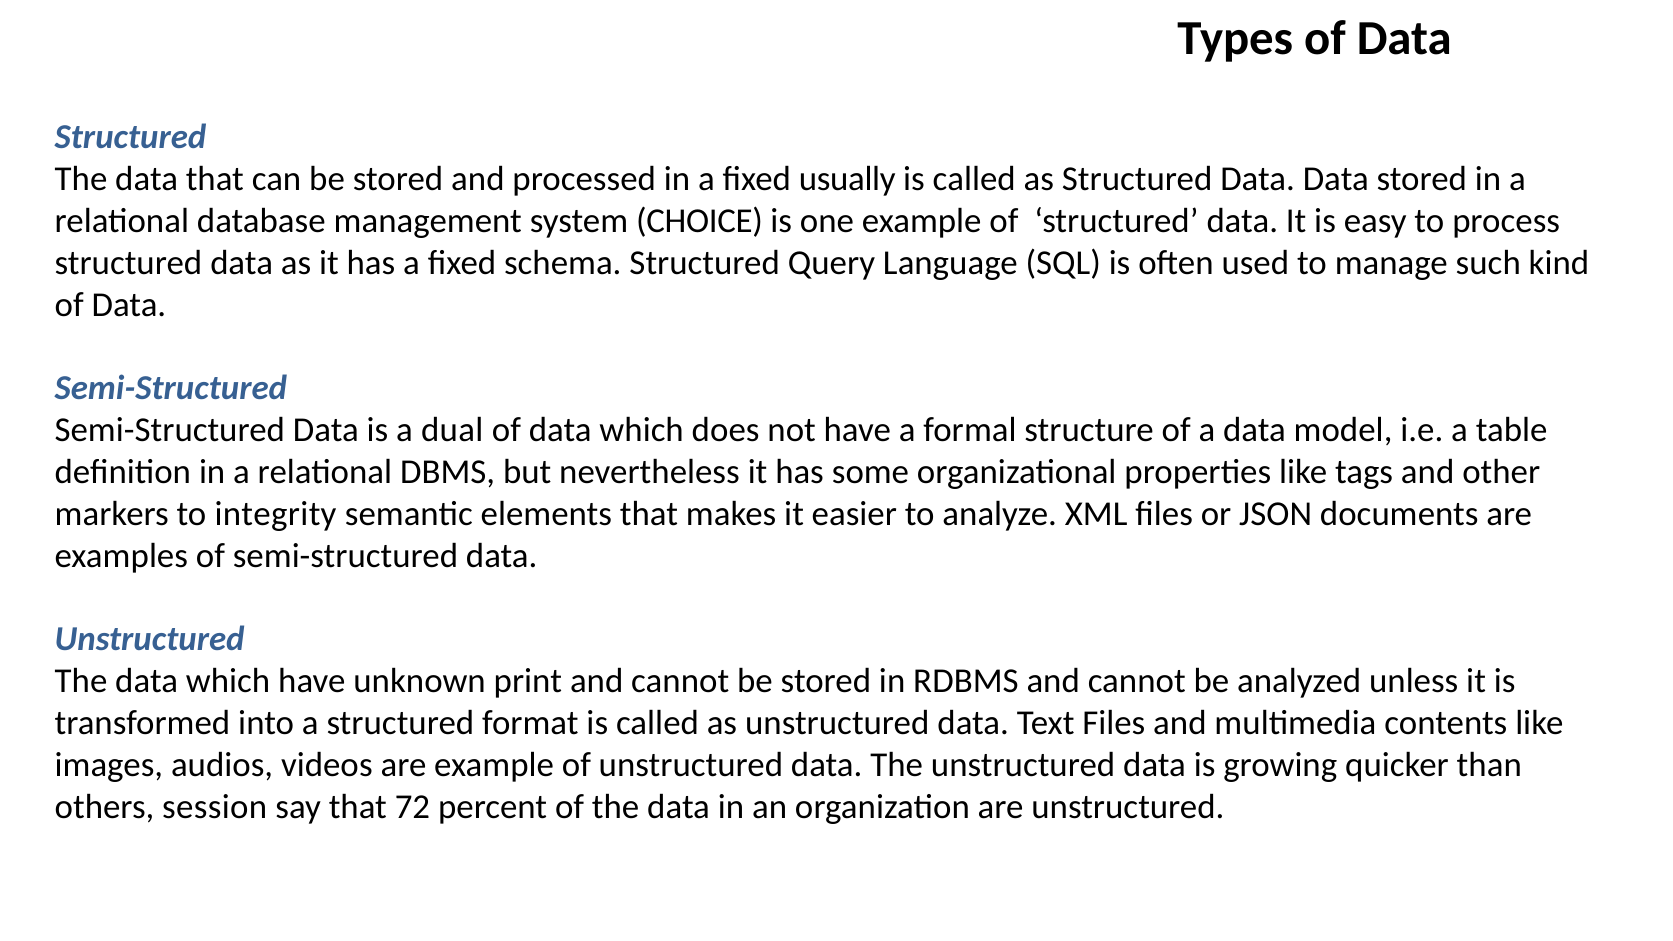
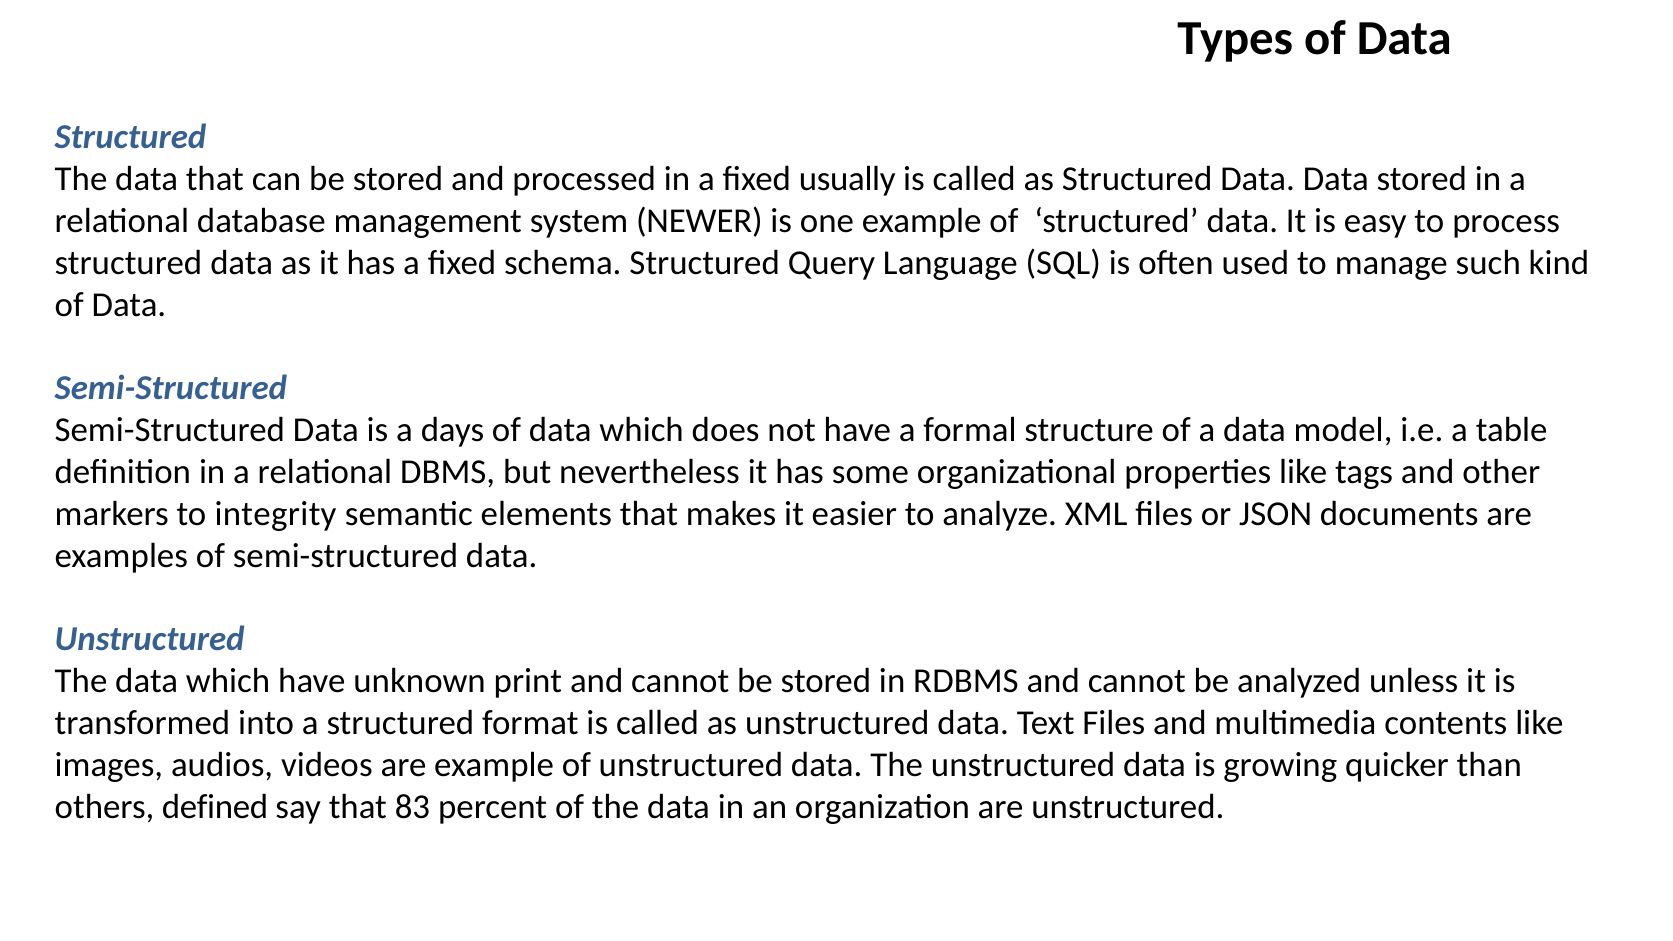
CHOICE: CHOICE -> NEWER
dual: dual -> days
session: session -> defined
72: 72 -> 83
